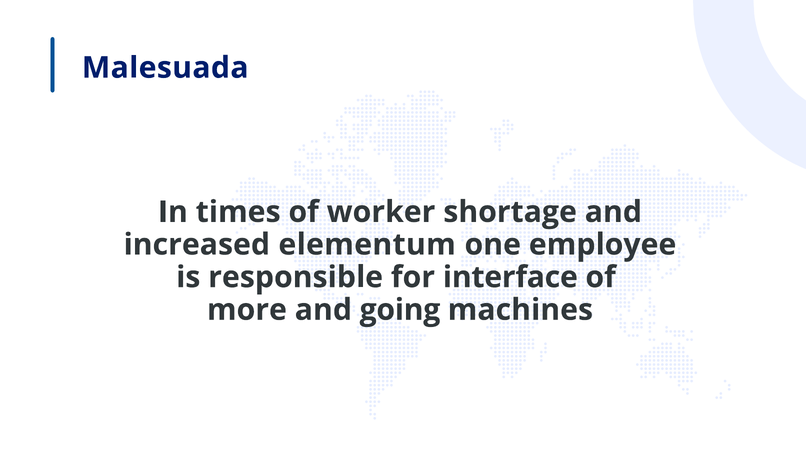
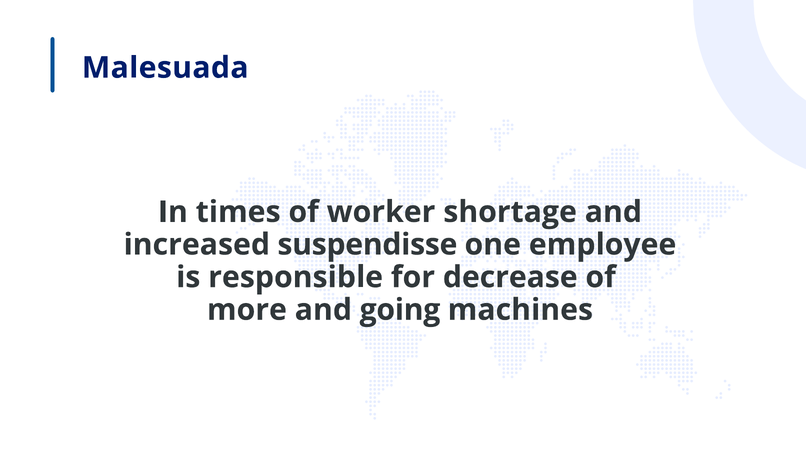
elementum: elementum -> suspendisse
interface: interface -> decrease
